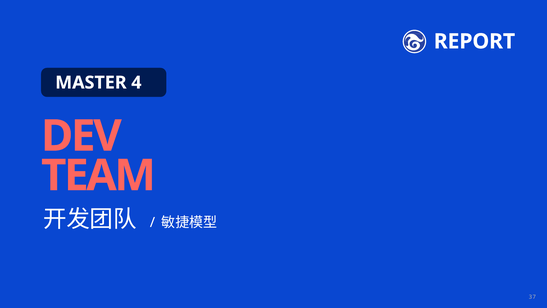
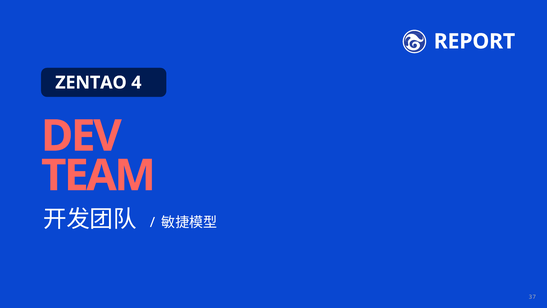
MASTER: MASTER -> ZENTAO
